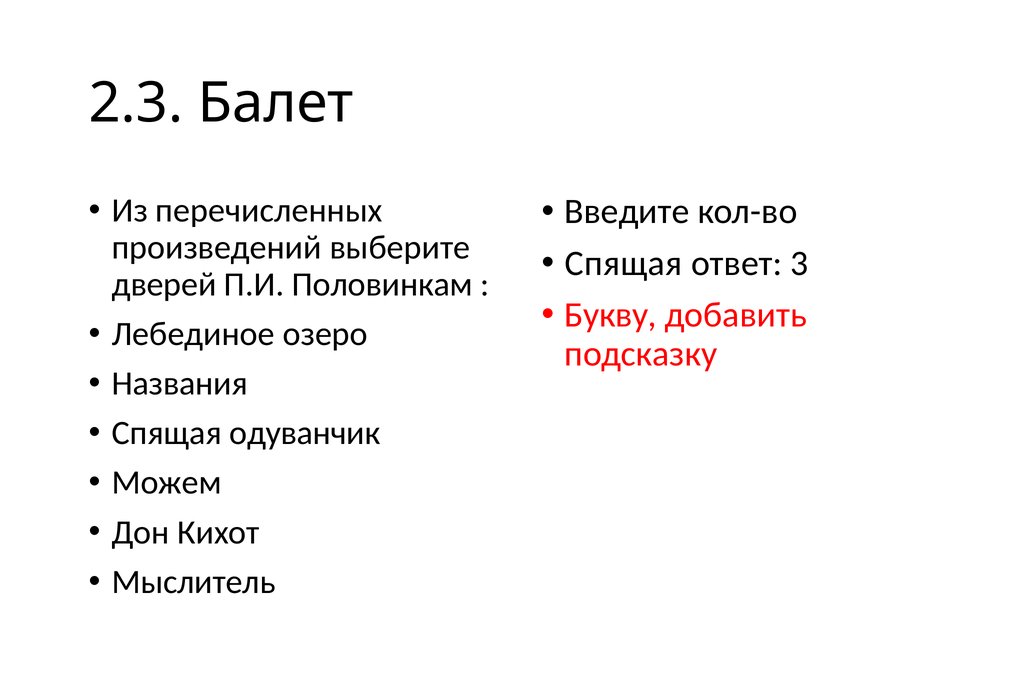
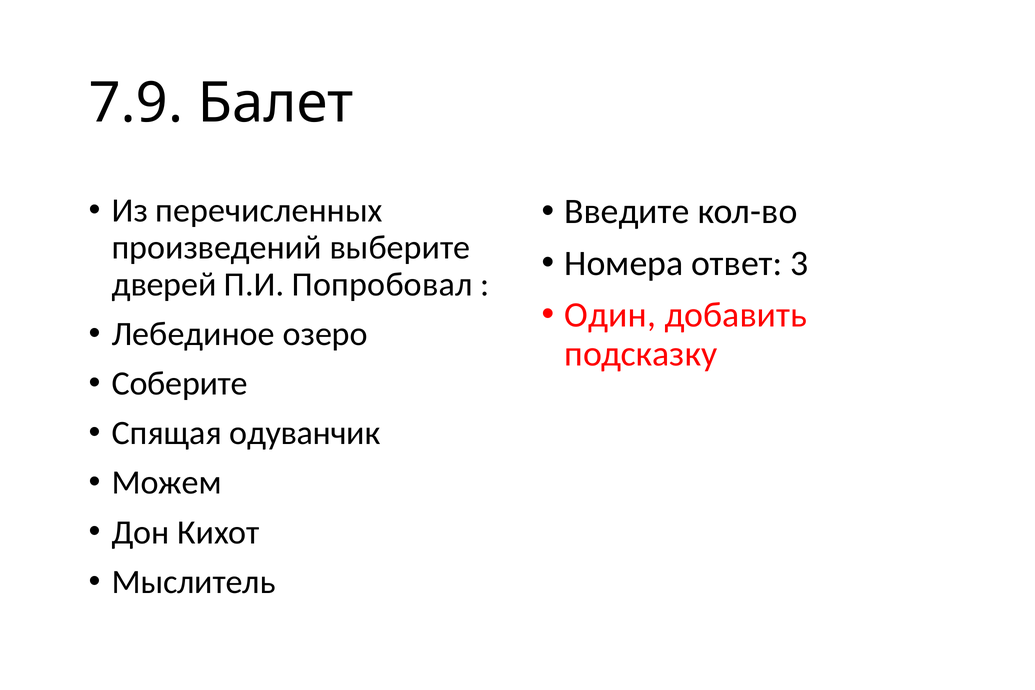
2.3: 2.3 -> 7.9
Спящая at (624, 263): Спящая -> Номера
Половинкам: Половинкам -> Попробовал
Букву: Букву -> Один
Названия: Названия -> Соберите
